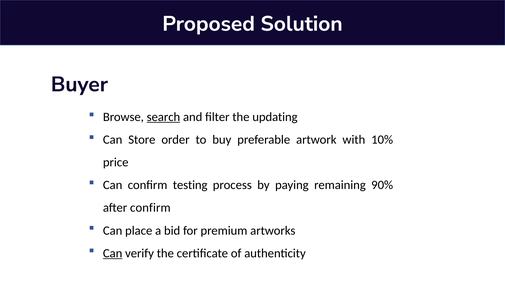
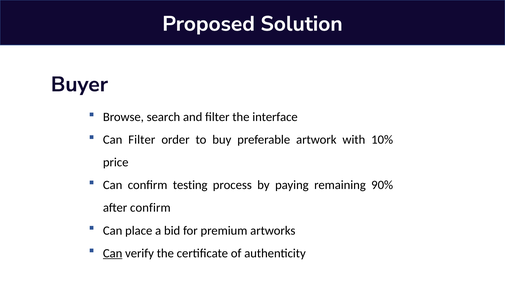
search underline: present -> none
updating: updating -> interface
Can Store: Store -> Filter
